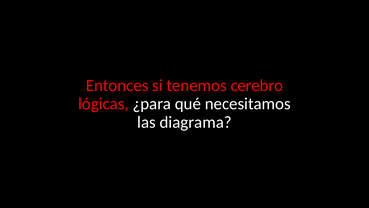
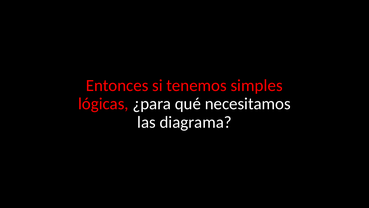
cerebro: cerebro -> simples
